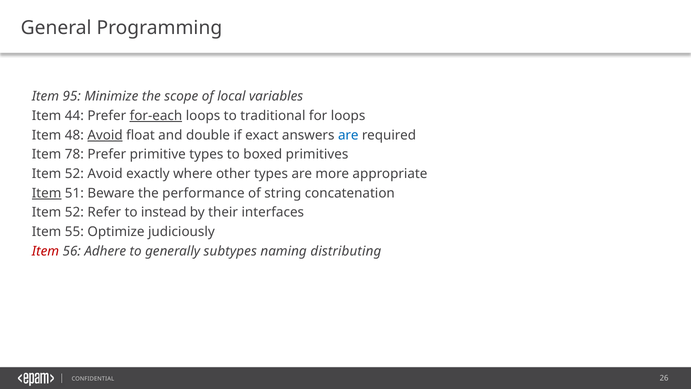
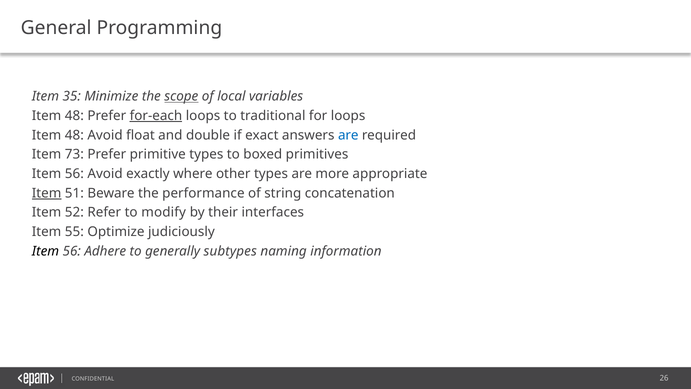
95: 95 -> 35
scope underline: none -> present
44 at (74, 116): 44 -> 48
Avoid at (105, 135) underline: present -> none
78: 78 -> 73
52 at (74, 174): 52 -> 56
instead: instead -> modify
Item at (45, 251) colour: red -> black
distributing: distributing -> information
